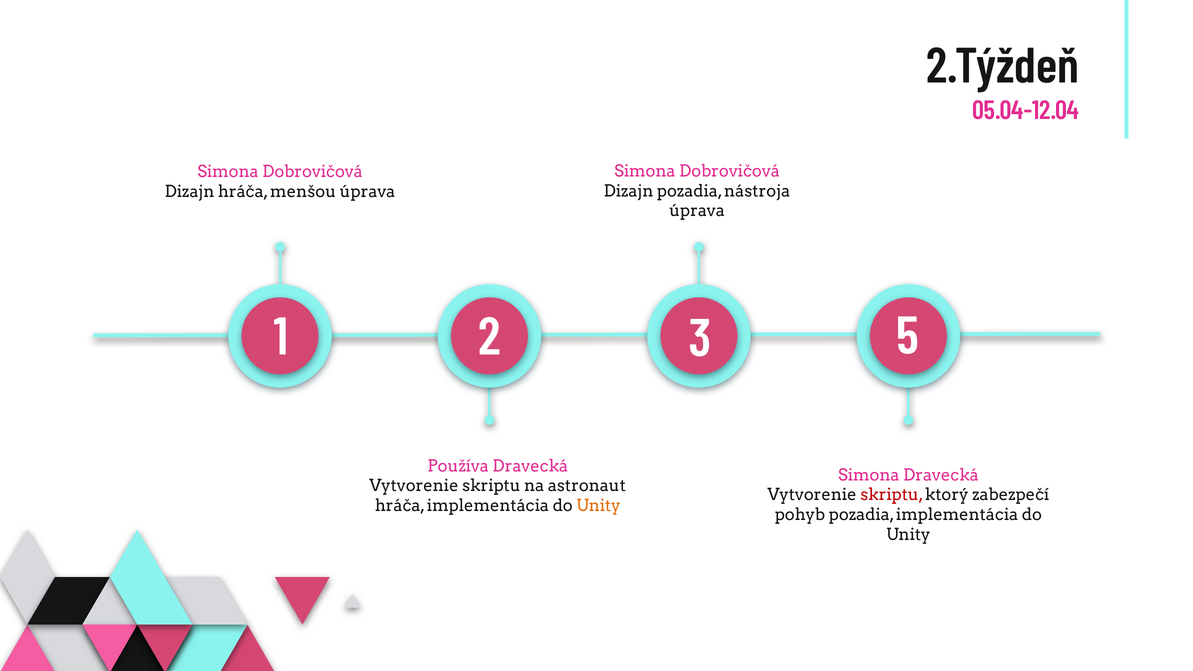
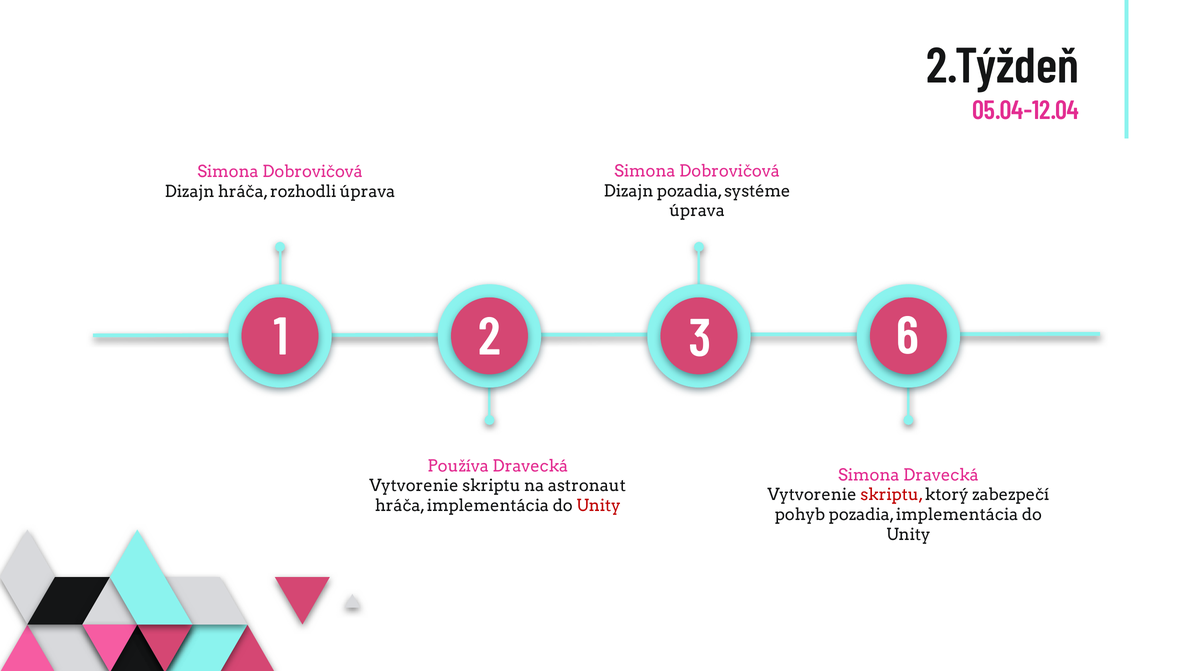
nástroja: nástroja -> systéme
menšou: menšou -> rozhodli
5: 5 -> 6
Unity at (599, 506) colour: orange -> red
